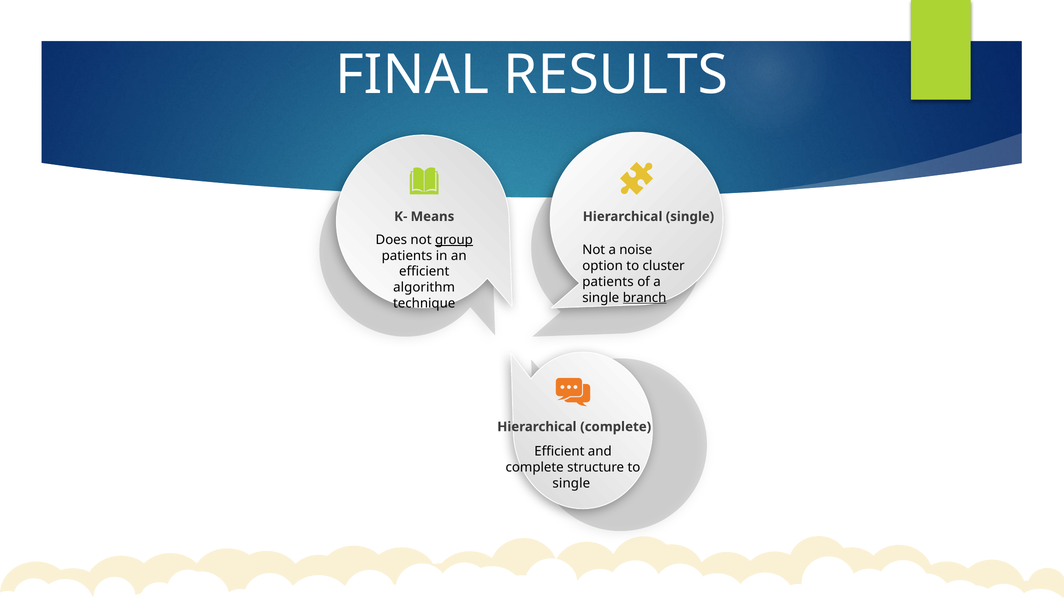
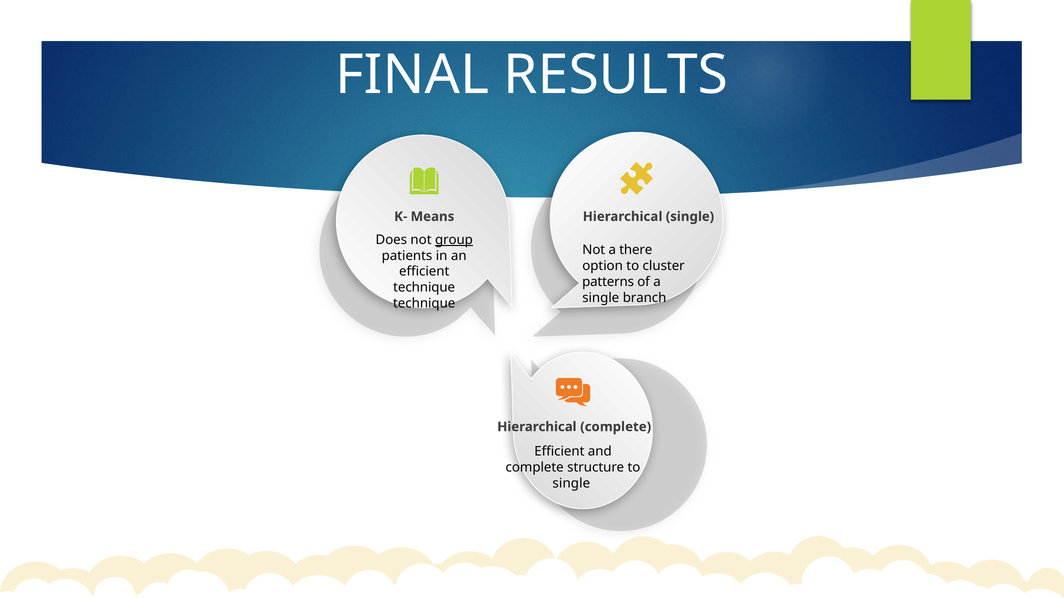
noise: noise -> there
patients at (608, 282): patients -> patterns
algorithm at (424, 288): algorithm -> technique
branch underline: present -> none
